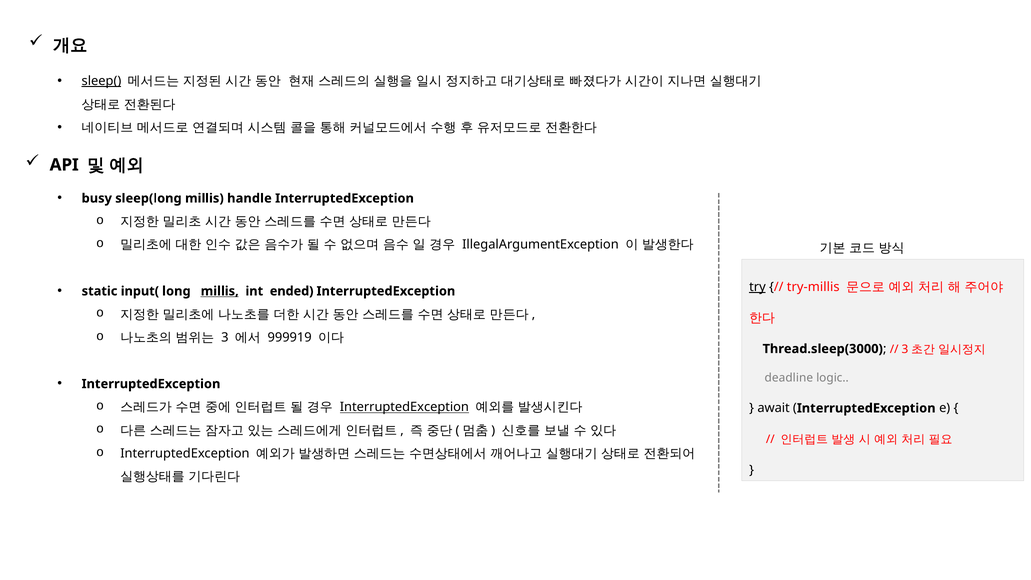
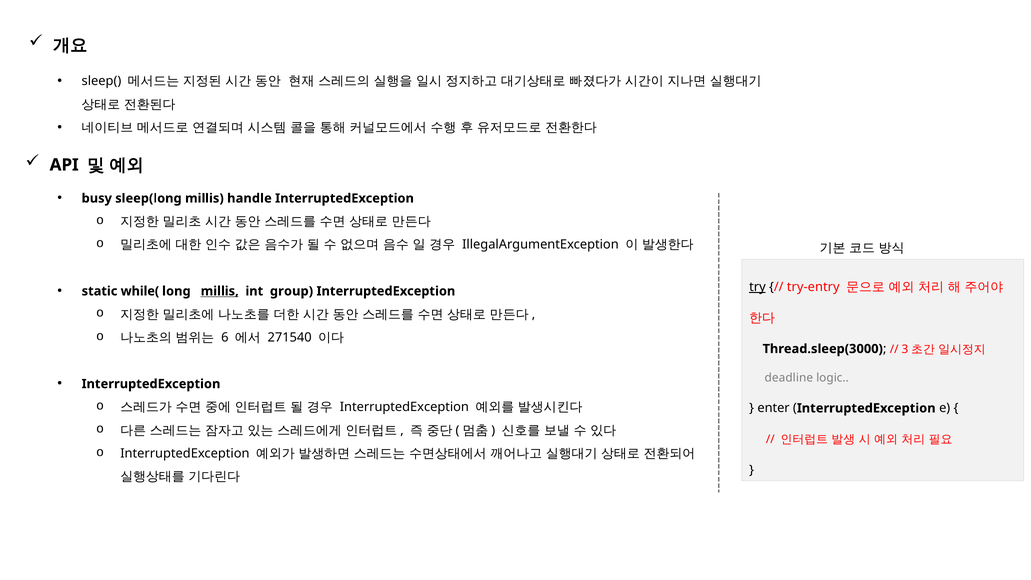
sleep( underline: present -> none
try-millis: try-millis -> try-entry
input(: input( -> while(
ended: ended -> group
3: 3 -> 6
999919: 999919 -> 271540
InterruptedException at (404, 407) underline: present -> none
await: await -> enter
